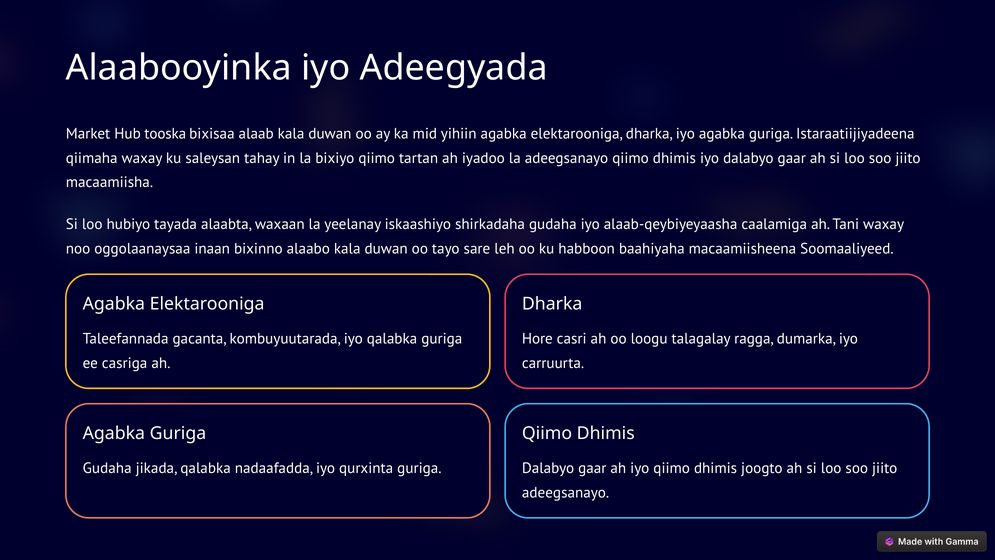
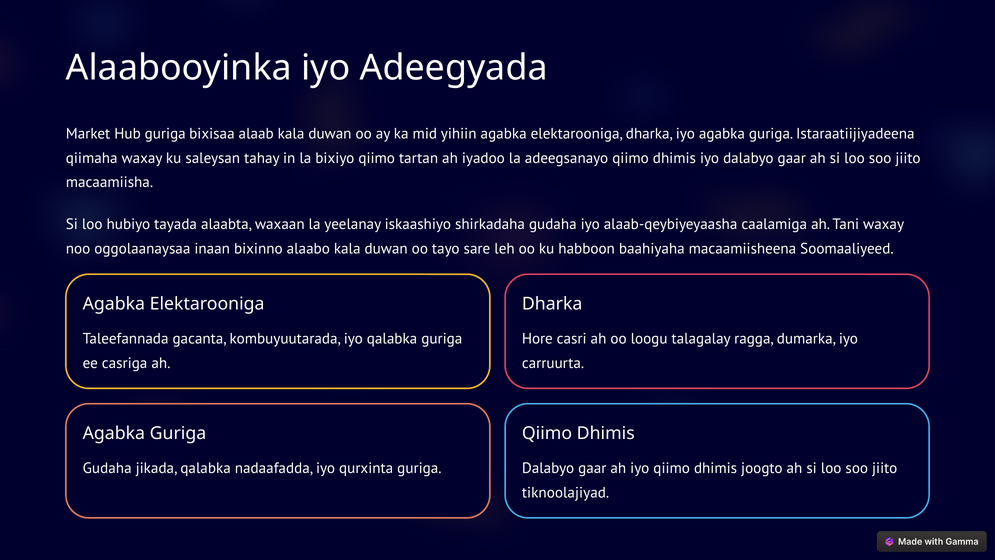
Hub tooska: tooska -> guriga
adeegsanayo at (566, 492): adeegsanayo -> tiknoolajiyad
